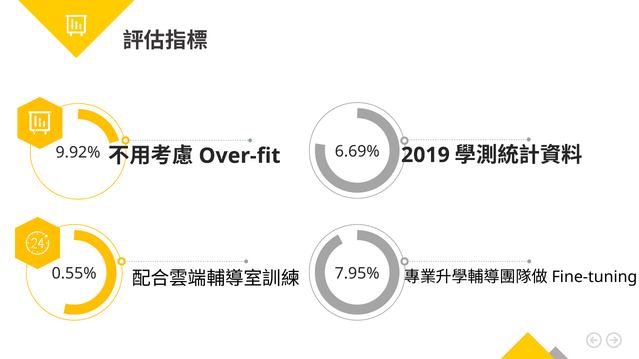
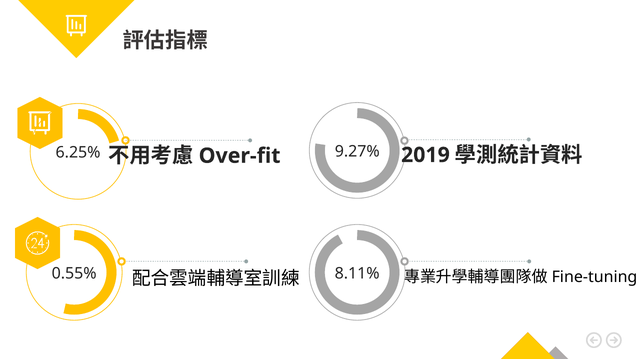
9.92%: 9.92% -> 6.25%
6.69%: 6.69% -> 9.27%
7.95%: 7.95% -> 8.11%
